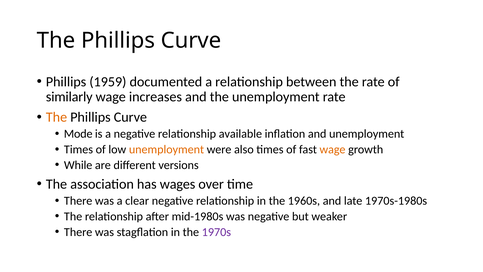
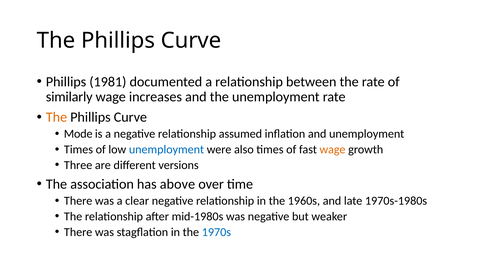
1959: 1959 -> 1981
available: available -> assumed
unemployment at (166, 149) colour: orange -> blue
While: While -> Three
wages: wages -> above
1970s colour: purple -> blue
